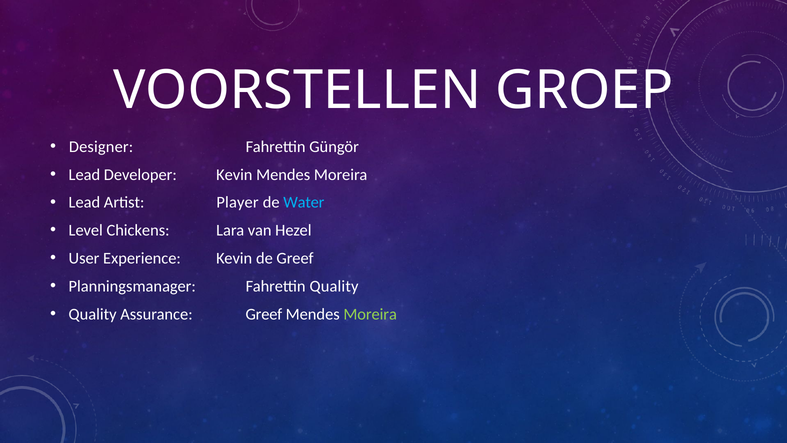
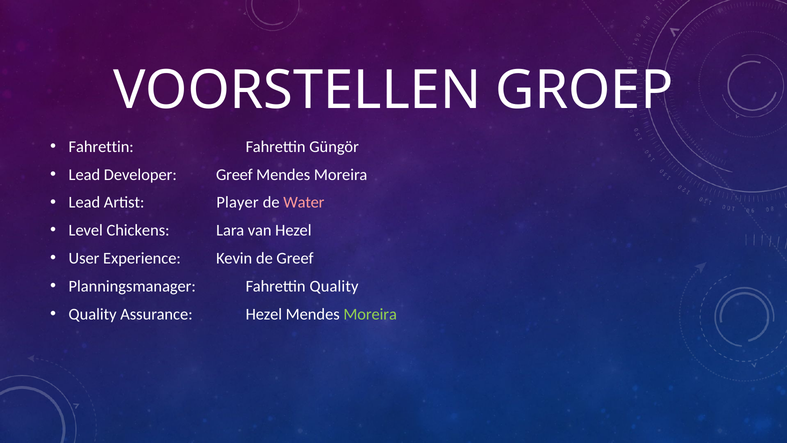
Designer at (101, 147): Designer -> Fahrettin
Developer Kevin: Kevin -> Greef
Water colour: light blue -> pink
Assurance Greef: Greef -> Hezel
